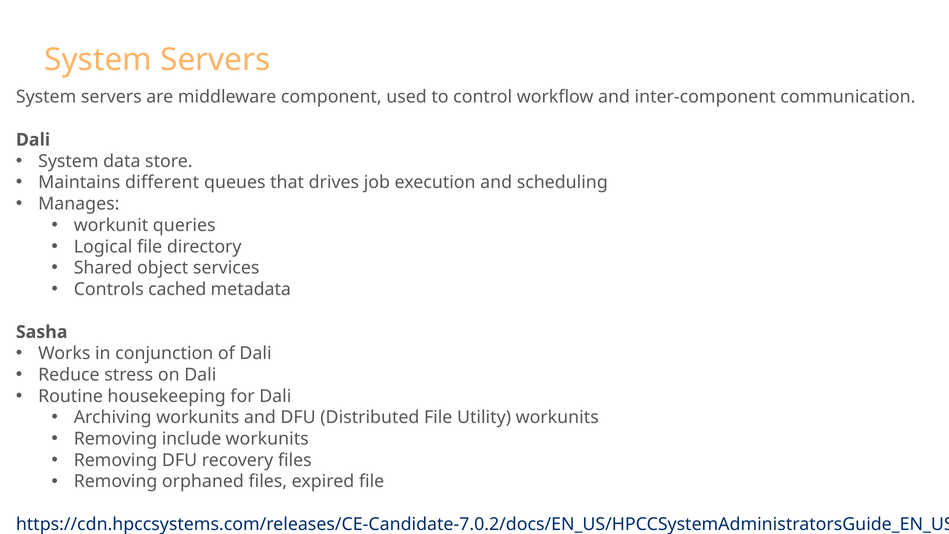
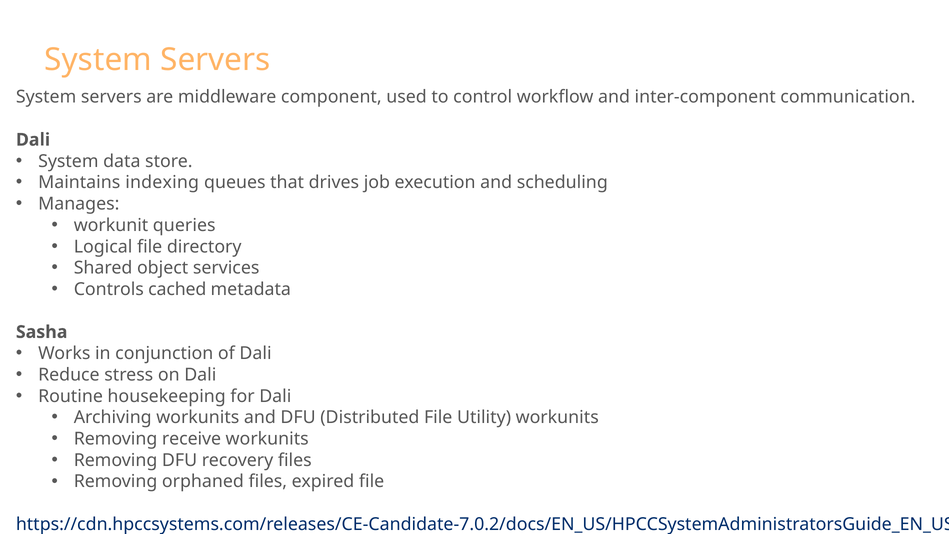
different: different -> indexing
include: include -> receive
